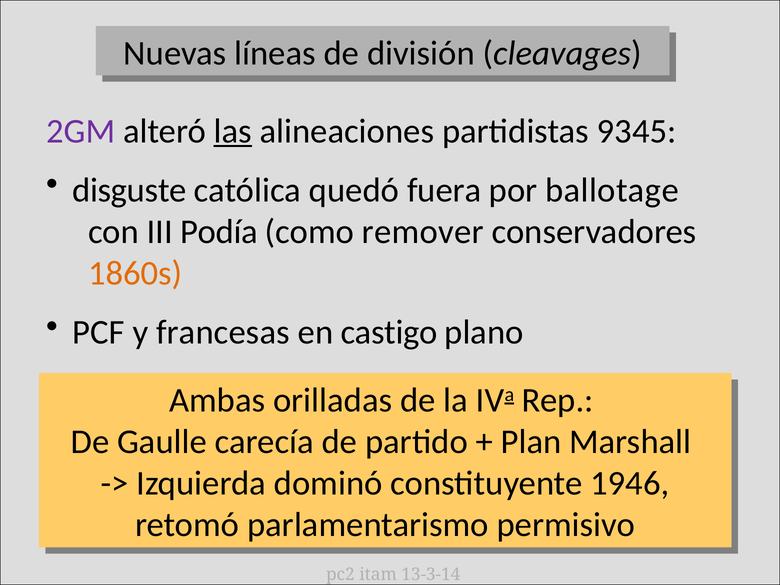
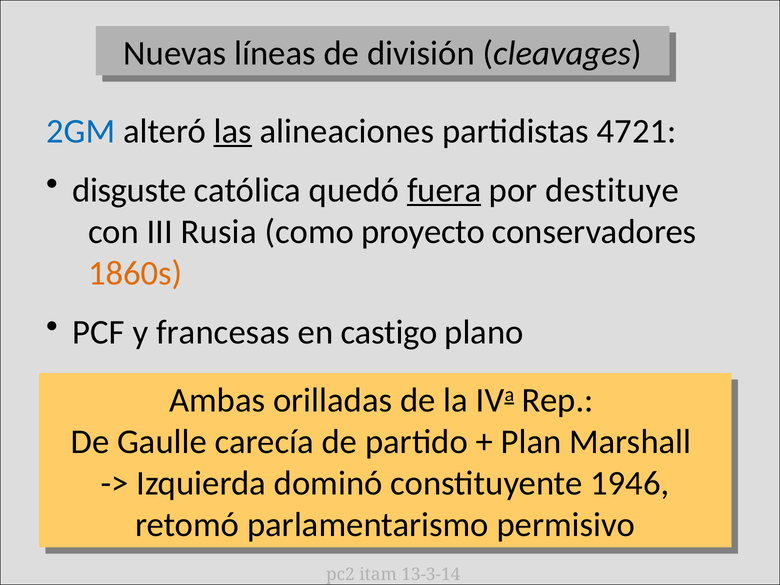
2GM colour: purple -> blue
9345: 9345 -> 4721
fuera underline: none -> present
ballotage: ballotage -> destituye
Podía: Podía -> Rusia
remover: remover -> proyecto
